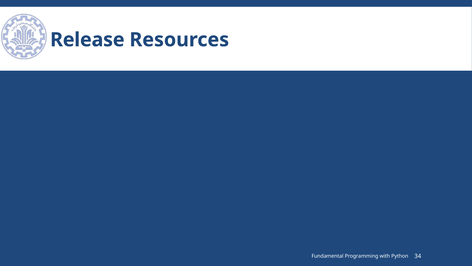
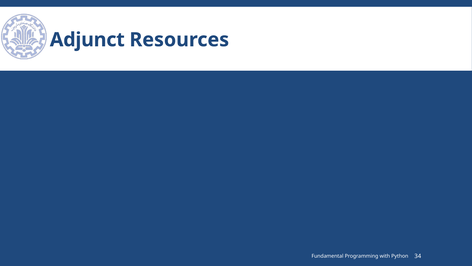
Release: Release -> Adjunct
